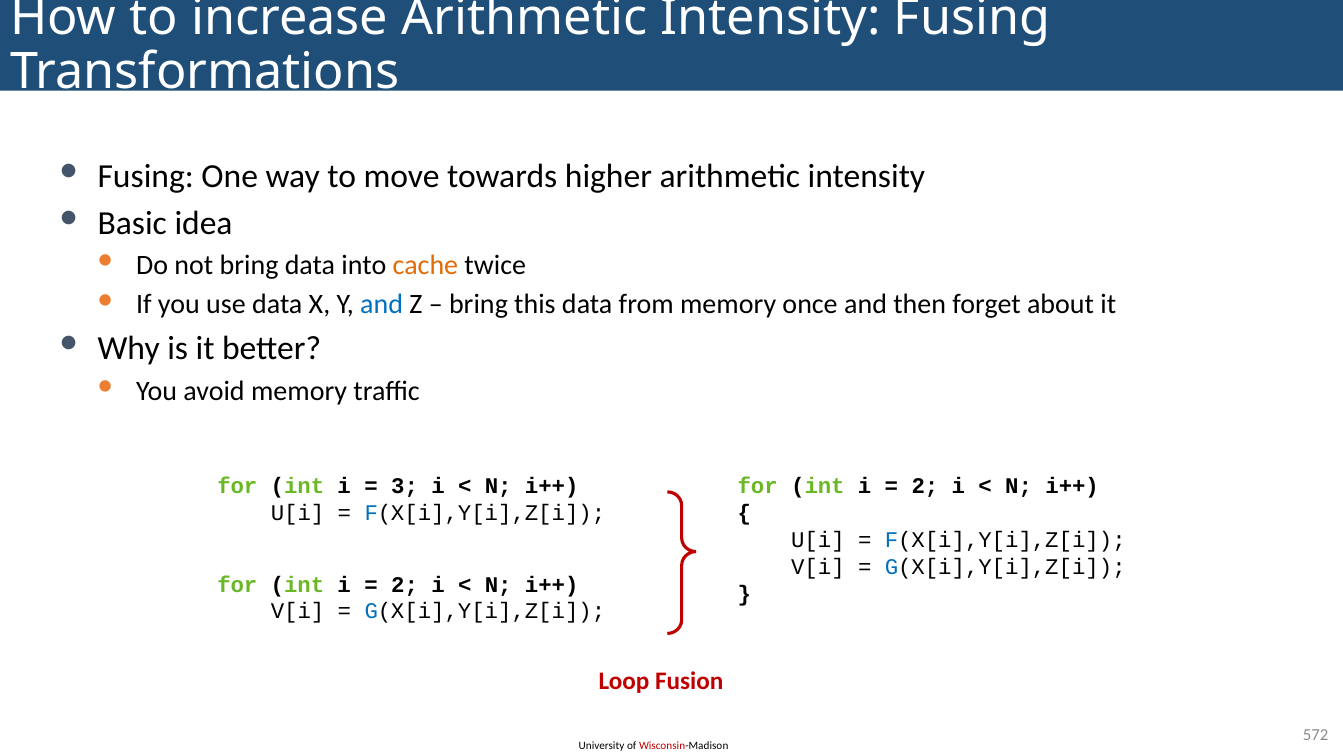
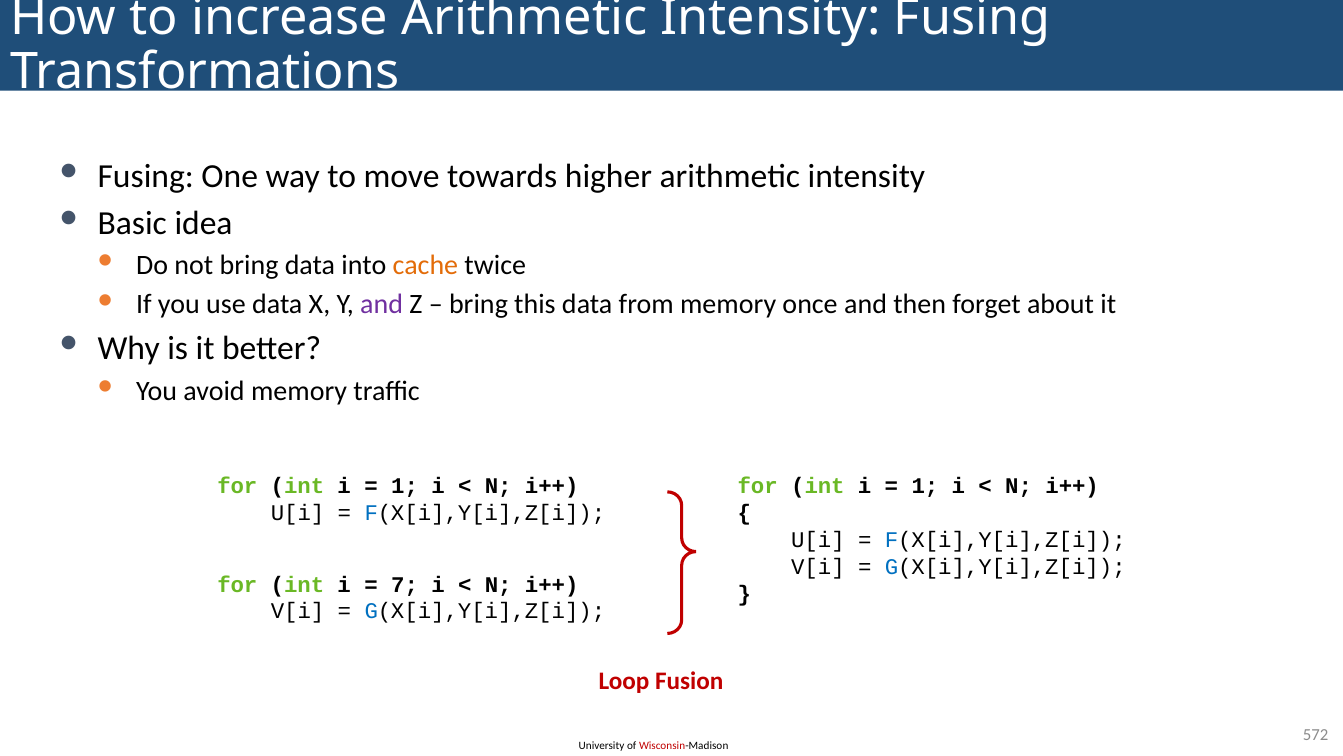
and at (382, 304) colour: blue -> purple
3 at (405, 486): 3 -> 1
2 at (925, 486): 2 -> 1
2 at (405, 584): 2 -> 7
